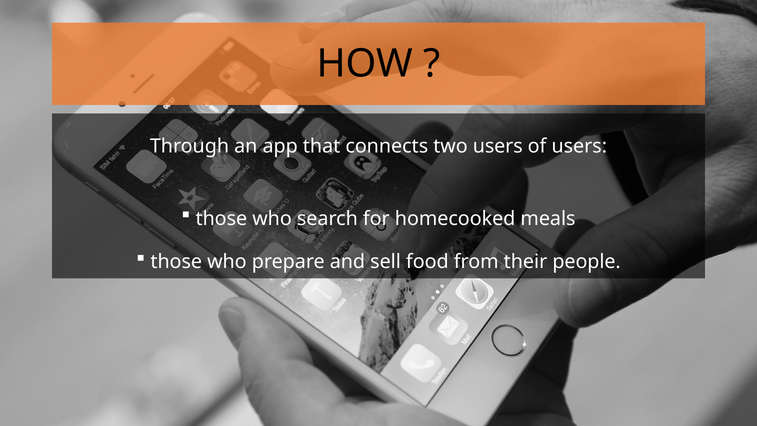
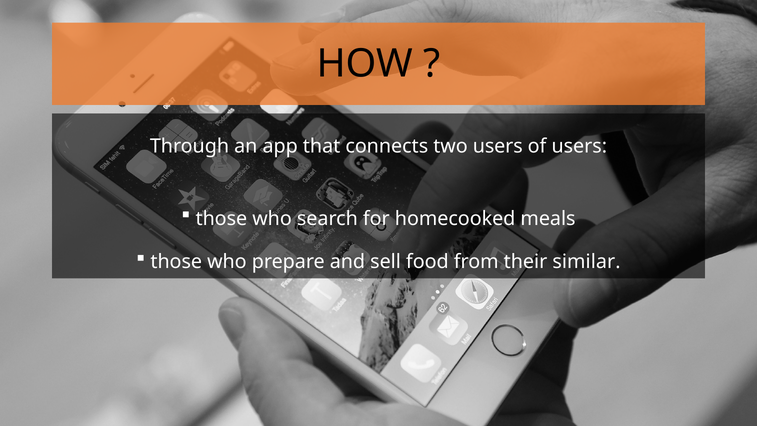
people: people -> similar
